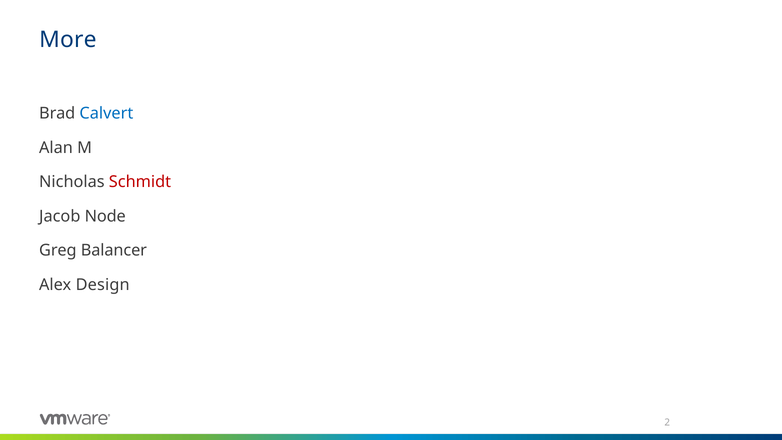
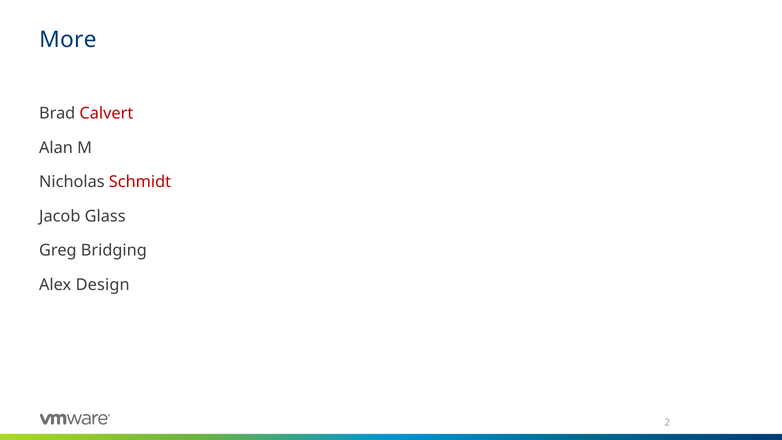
Calvert colour: blue -> red
Node: Node -> Glass
Balancer: Balancer -> Bridging
